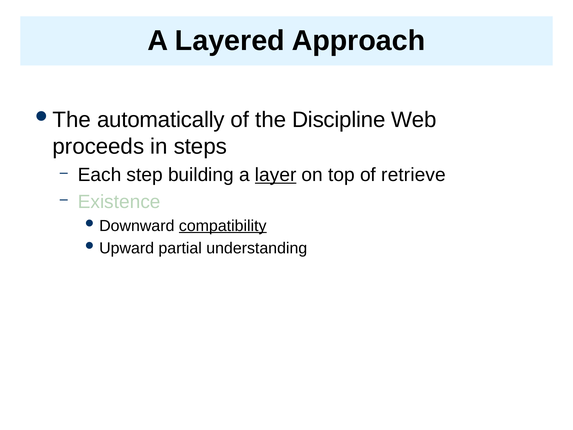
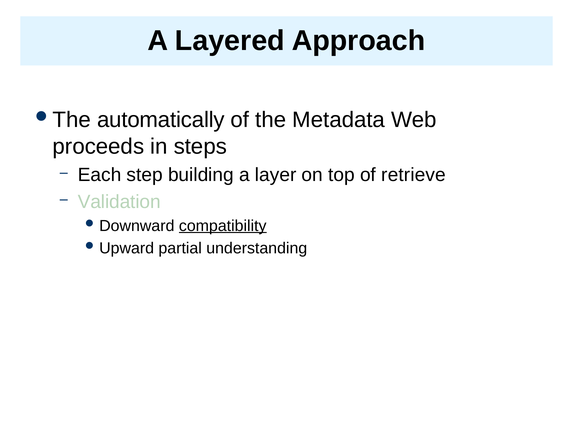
Discipline: Discipline -> Metadata
layer underline: present -> none
Existence: Existence -> Validation
